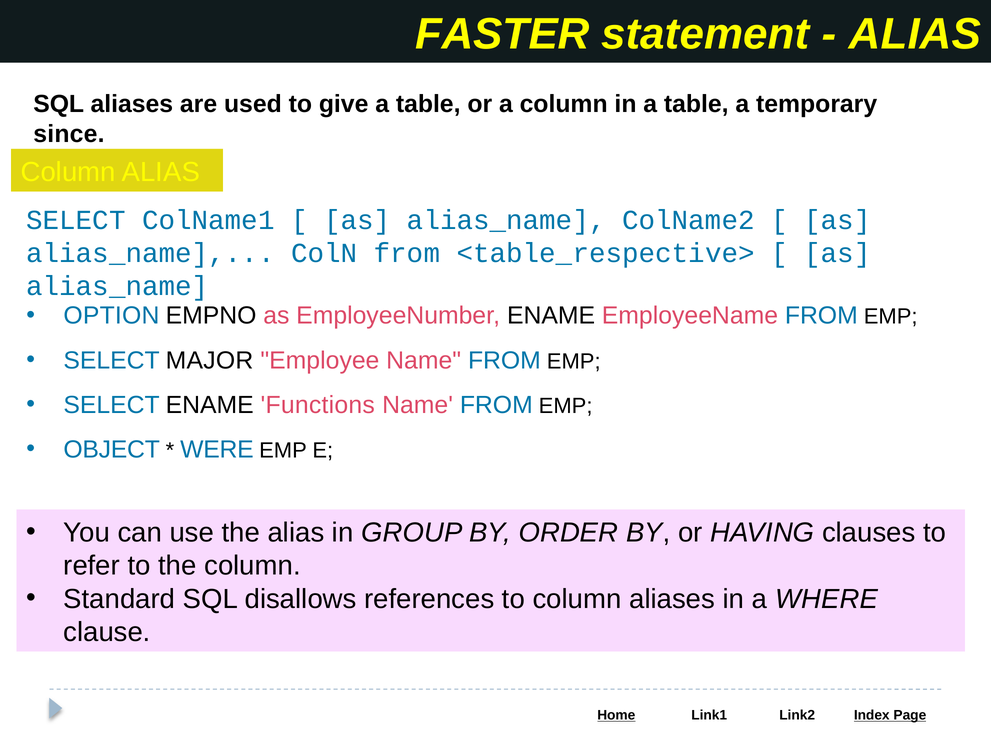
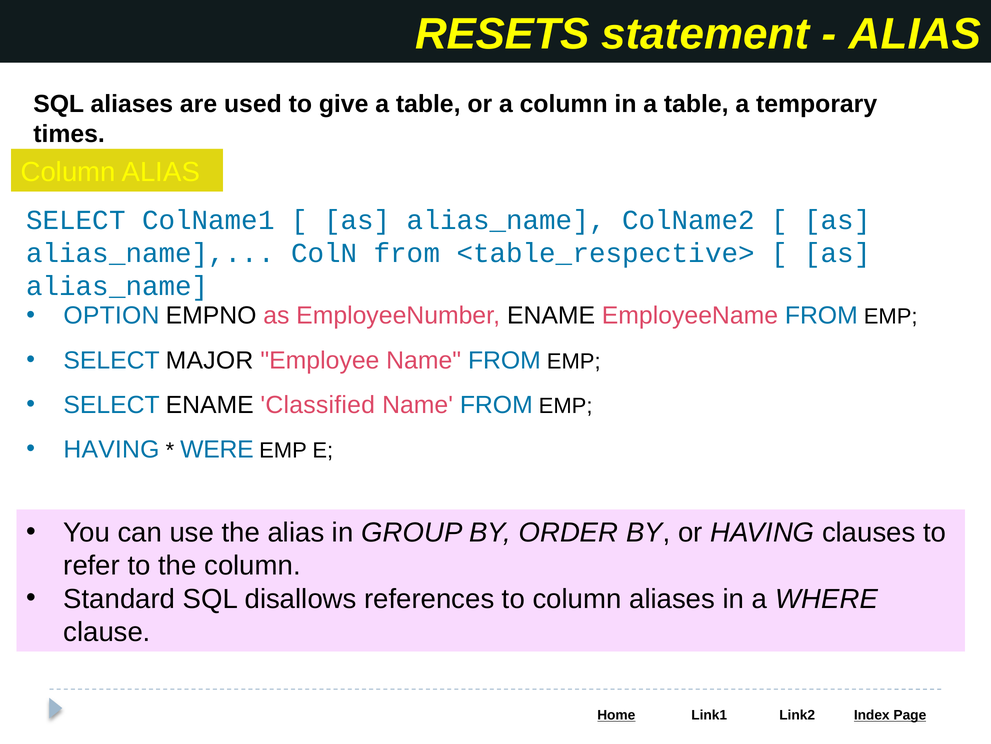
FASTER: FASTER -> RESETS
since: since -> times
Functions: Functions -> Classified
OBJECT at (112, 449): OBJECT -> HAVING
